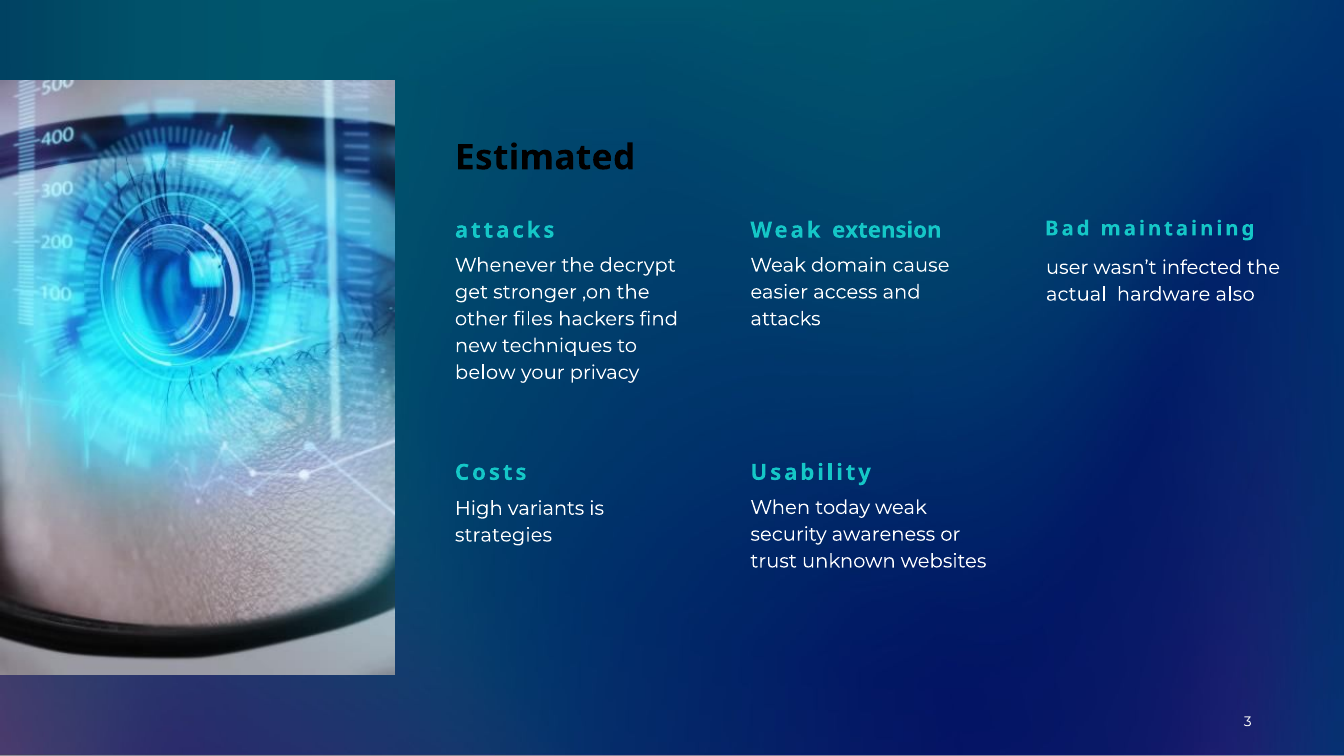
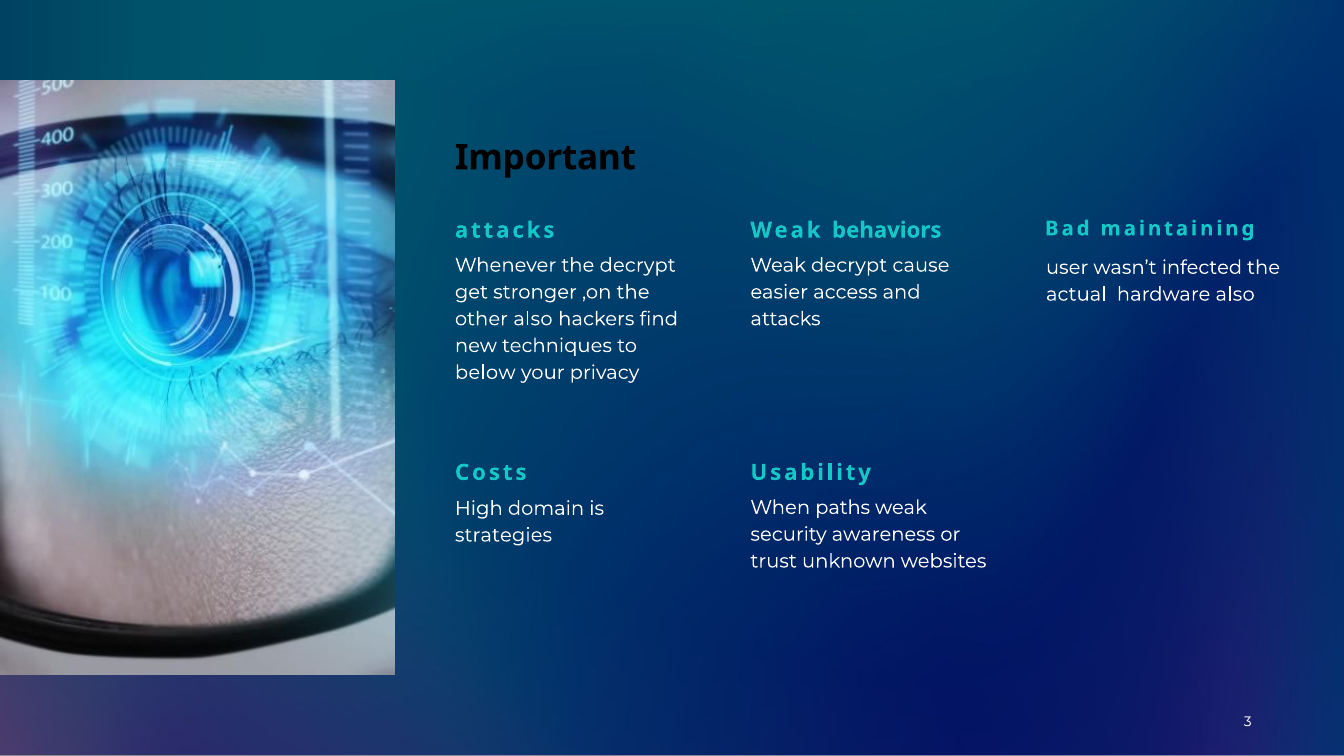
Estimated: Estimated -> Important
extension: extension -> behaviors
Weak domain: domain -> decrypt
other files: files -> also
today: today -> paths
variants: variants -> domain
